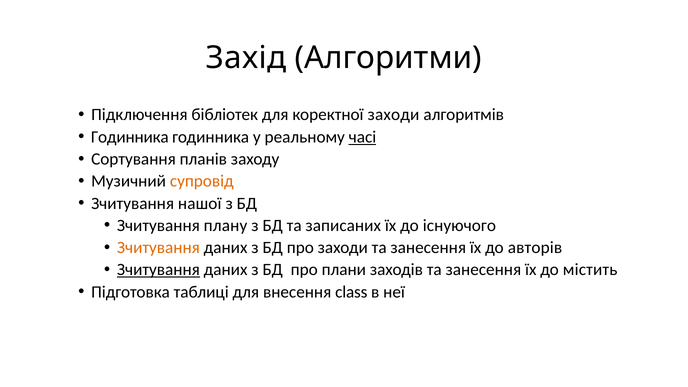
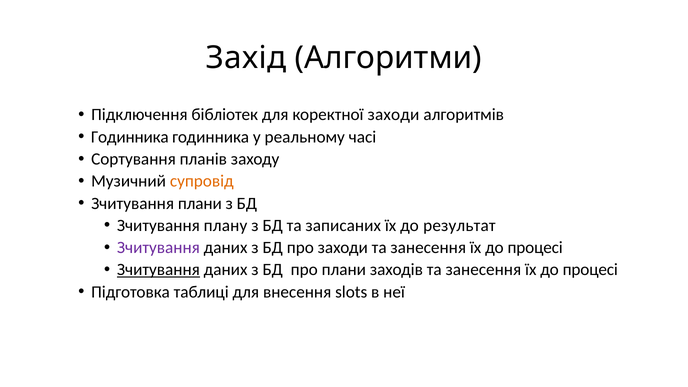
часі underline: present -> none
Зчитування нашої: нашої -> плани
існуючого: існуючого -> результат
Зчитування at (158, 248) colour: orange -> purple
авторів at (535, 248): авторів -> процесі
містить at (590, 270): містить -> процесі
class: class -> slots
